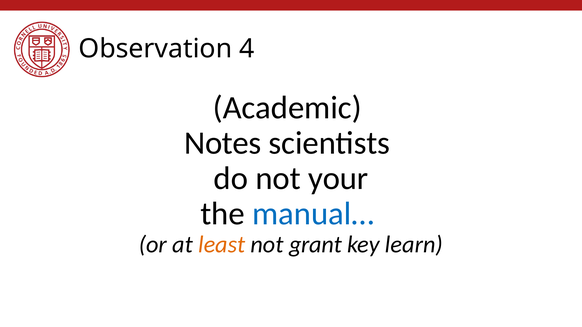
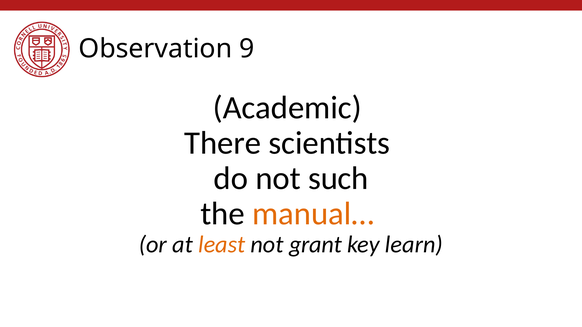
4: 4 -> 9
Notes: Notes -> There
your: your -> such
manual… colour: blue -> orange
